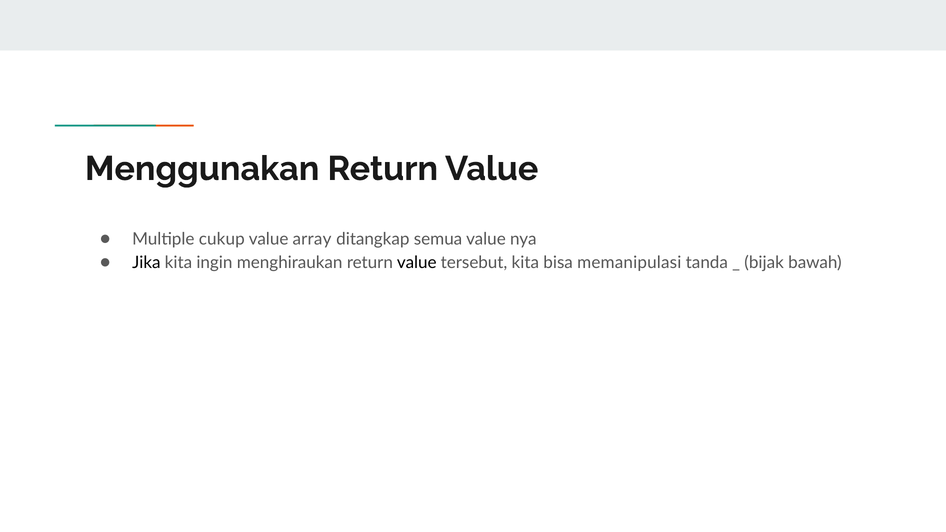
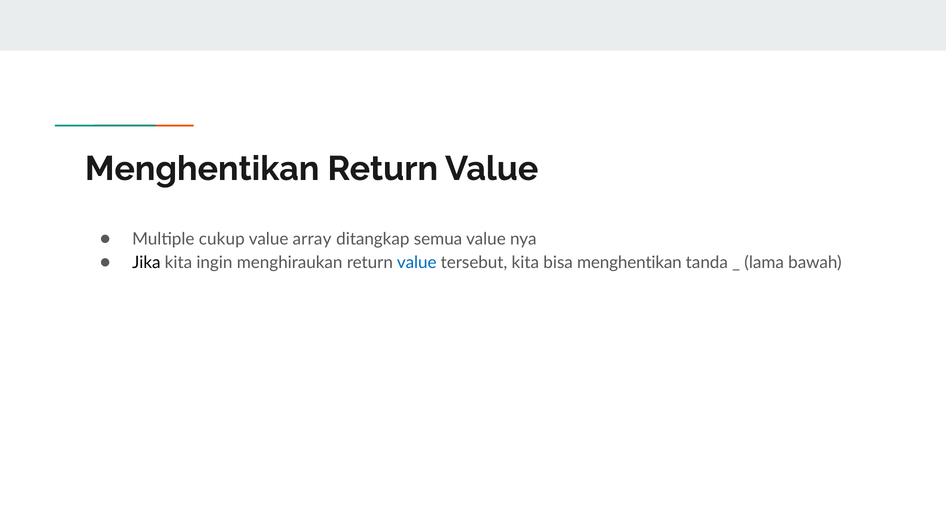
Menggunakan at (202, 169): Menggunakan -> Menghentikan
value at (417, 263) colour: black -> blue
bisa memanipulasi: memanipulasi -> menghentikan
bijak: bijak -> lama
